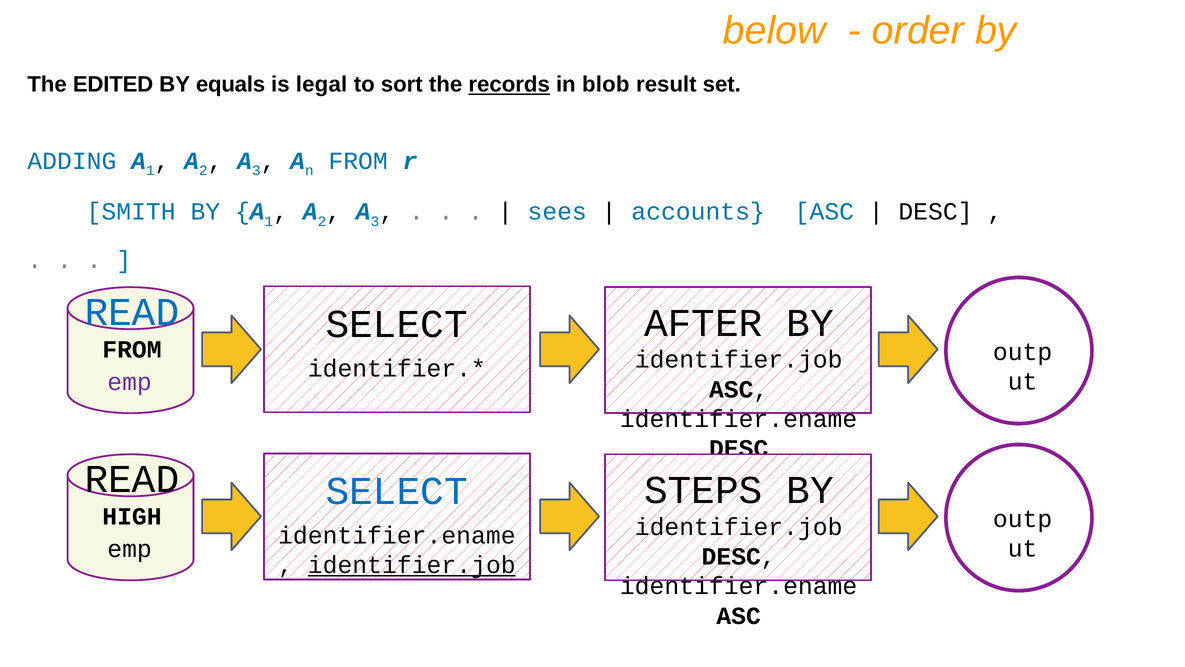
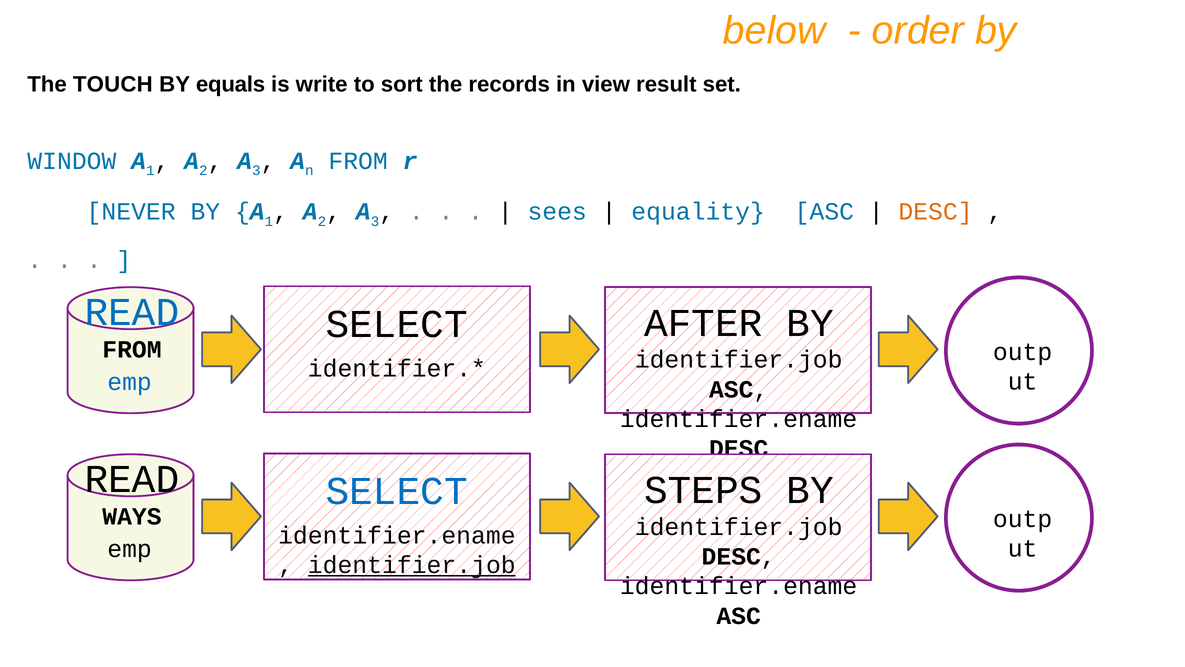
EDITED: EDITED -> TOUCH
legal: legal -> write
records underline: present -> none
blob: blob -> view
ADDING: ADDING -> WINDOW
SMITH: SMITH -> NEVER
accounts: accounts -> equality
DESC at (935, 212) colour: black -> orange
emp at (130, 382) colour: purple -> blue
HIGH: HIGH -> WAYS
